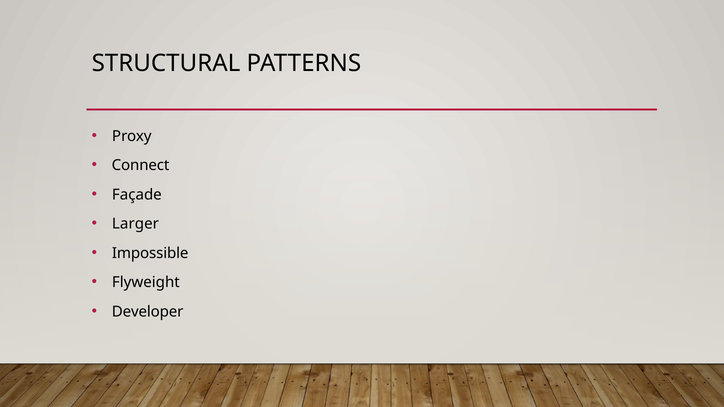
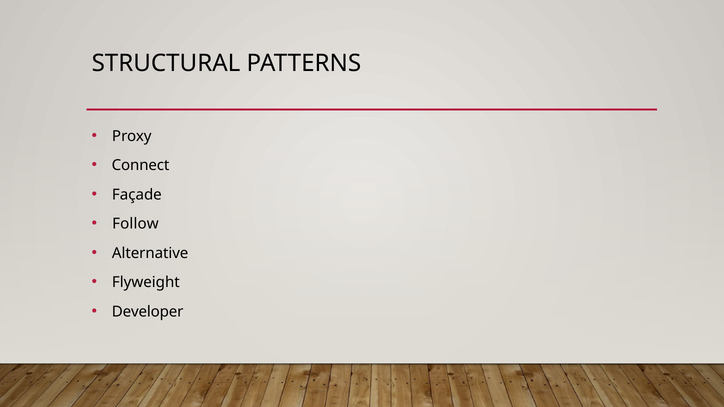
Larger: Larger -> Follow
Impossible: Impossible -> Alternative
